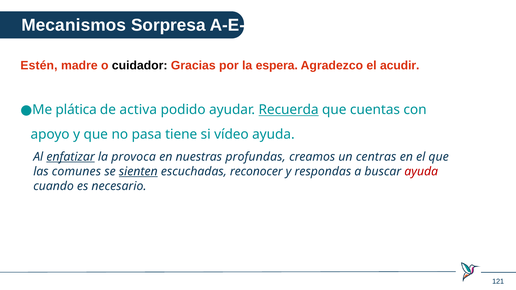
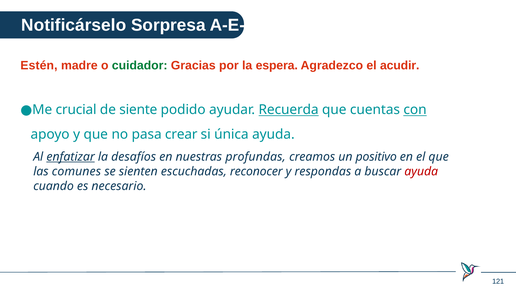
Mecanismos: Mecanismos -> Notificárselo
cuidador colour: black -> green
plática: plática -> crucial
activa: activa -> siente
con underline: none -> present
tiene: tiene -> crear
vídeo: vídeo -> única
provoca: provoca -> desafíos
centras: centras -> positivo
sienten underline: present -> none
